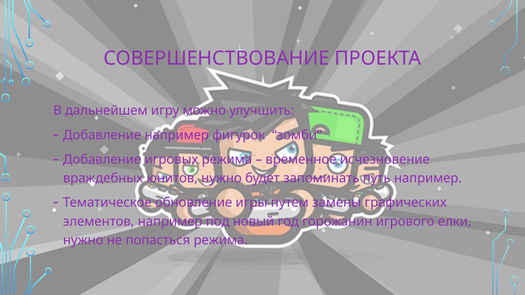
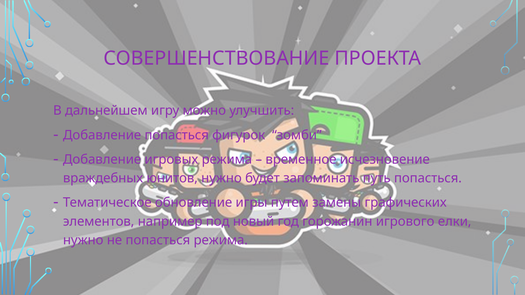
Добавление например: например -> попасться
путь например: например -> попасться
